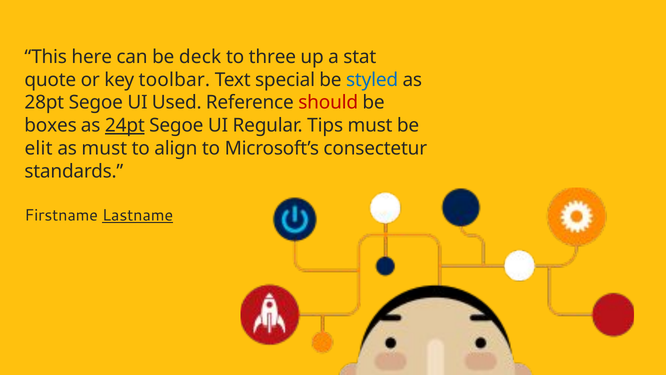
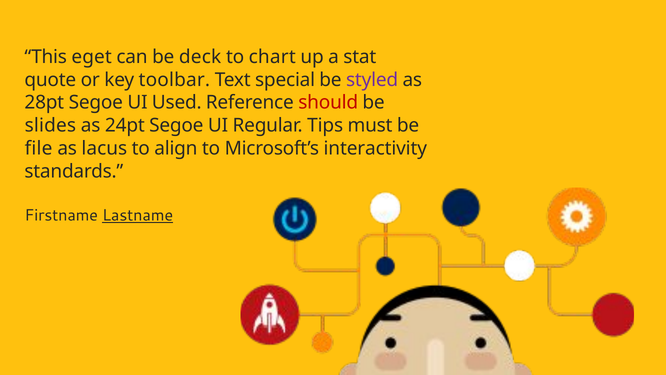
here: here -> eget
three: three -> chart
styled colour: blue -> purple
boxes: boxes -> slides
24pt underline: present -> none
elit: elit -> file
as must: must -> lacus
consectetur: consectetur -> interactivity
